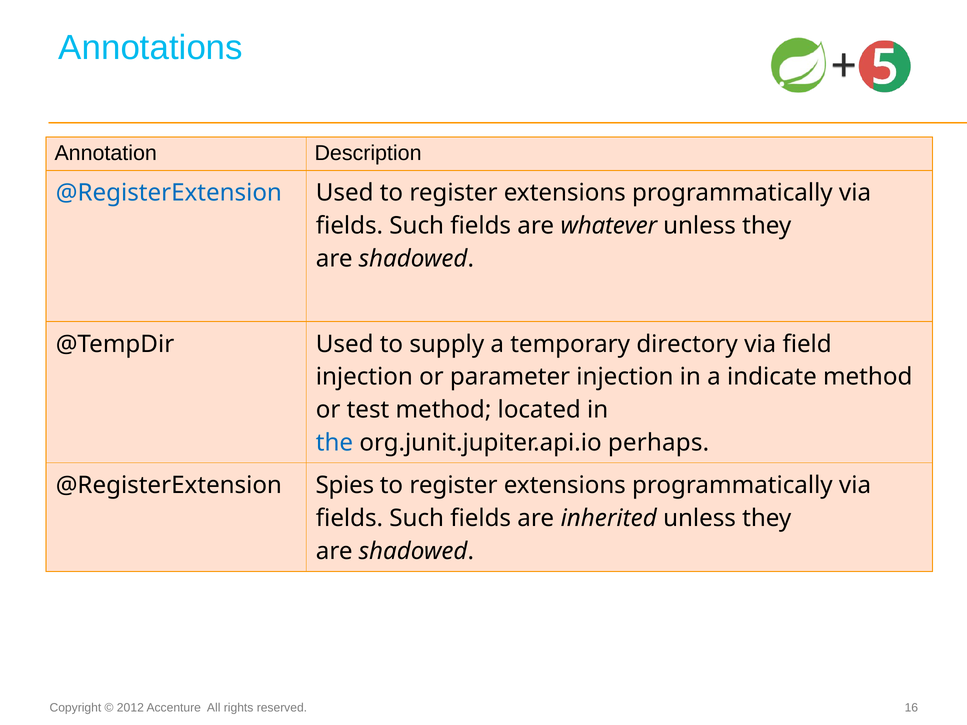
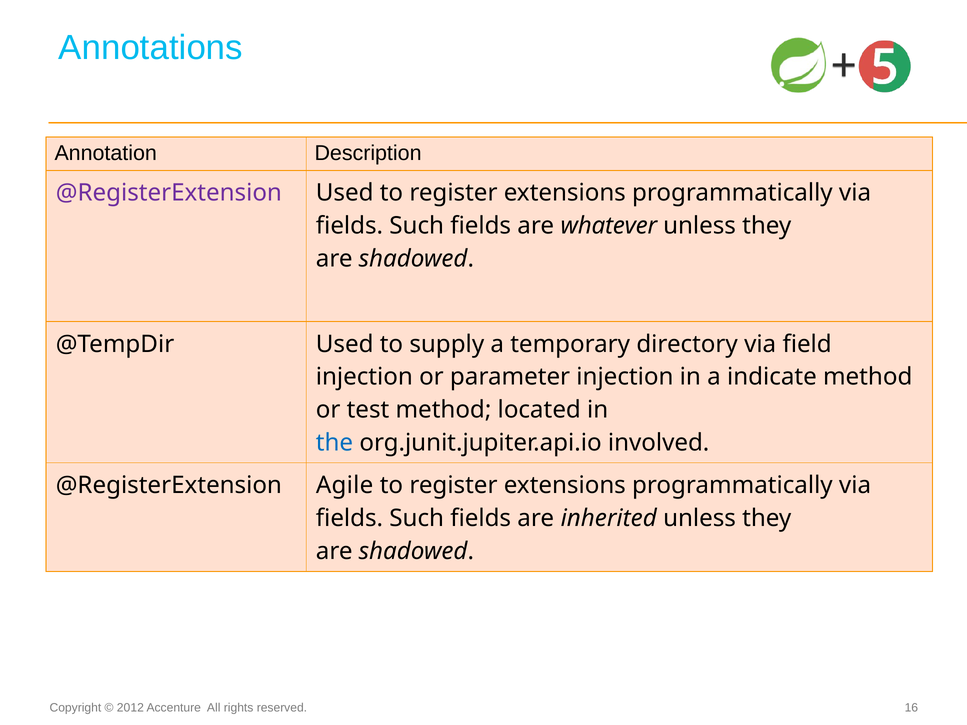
@RegisterExtension at (169, 193) colour: blue -> purple
perhaps: perhaps -> involved
Spies: Spies -> Agile
